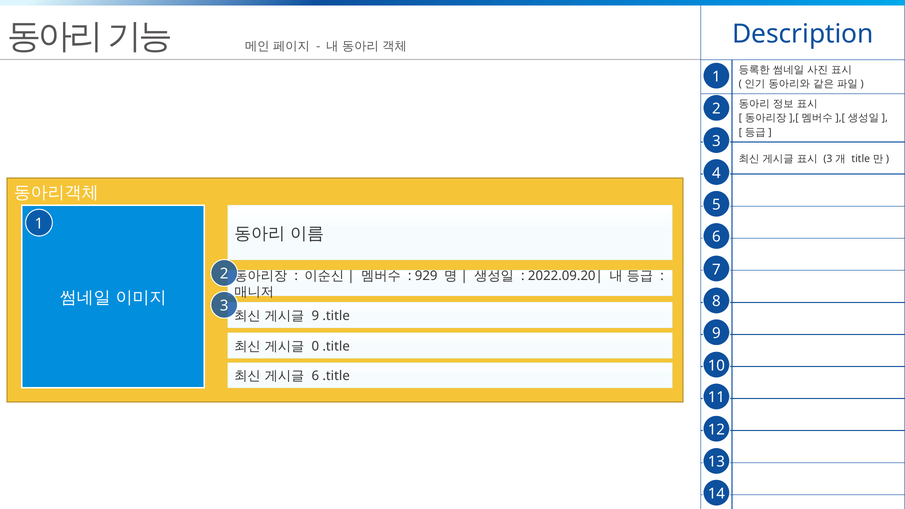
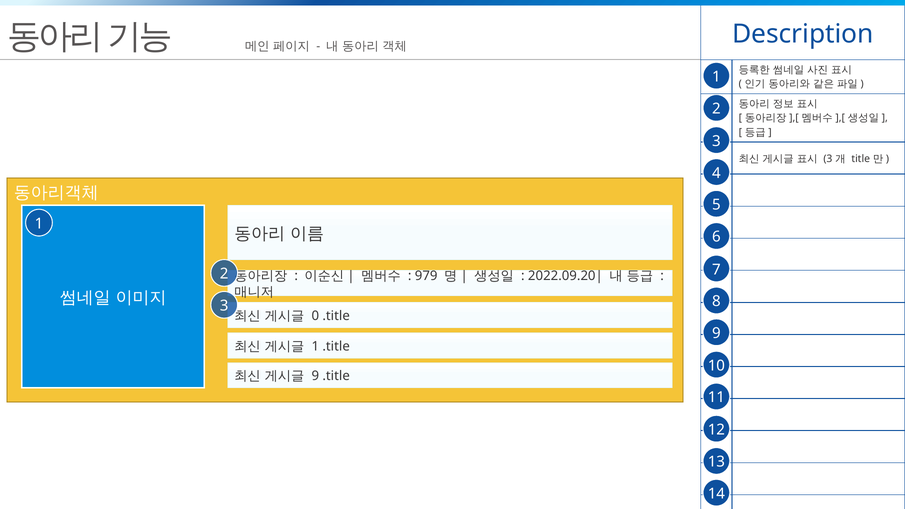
929: 929 -> 979
9 at (315, 316): 9 -> 0
0 at (315, 346): 0 -> 1
6 at (315, 376): 6 -> 9
